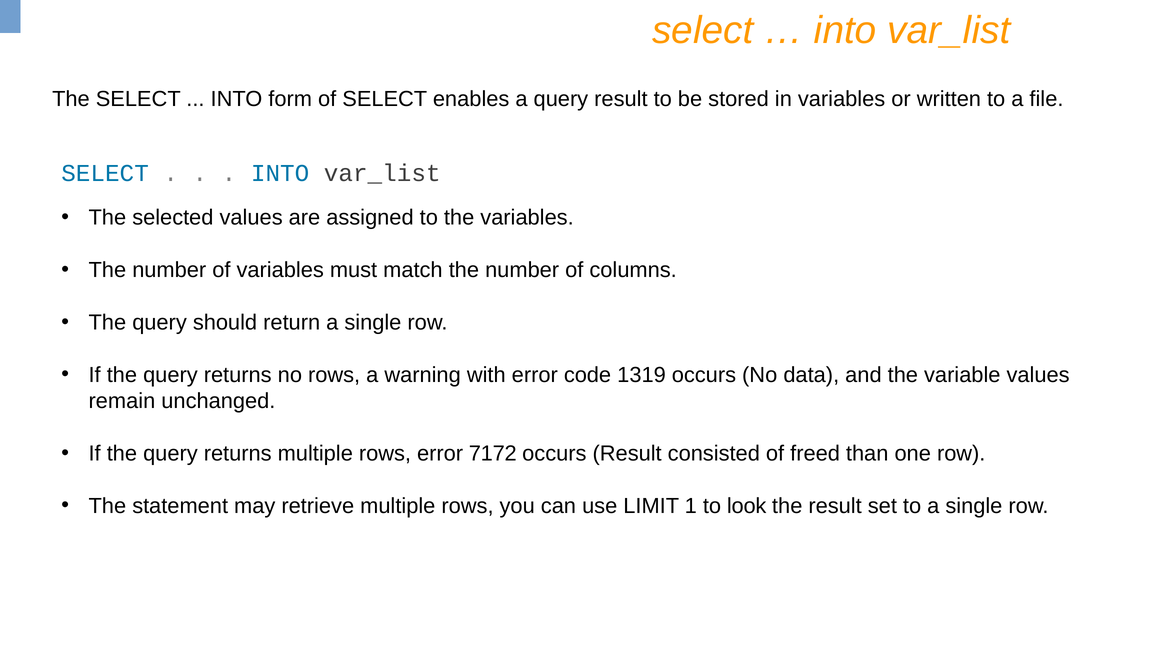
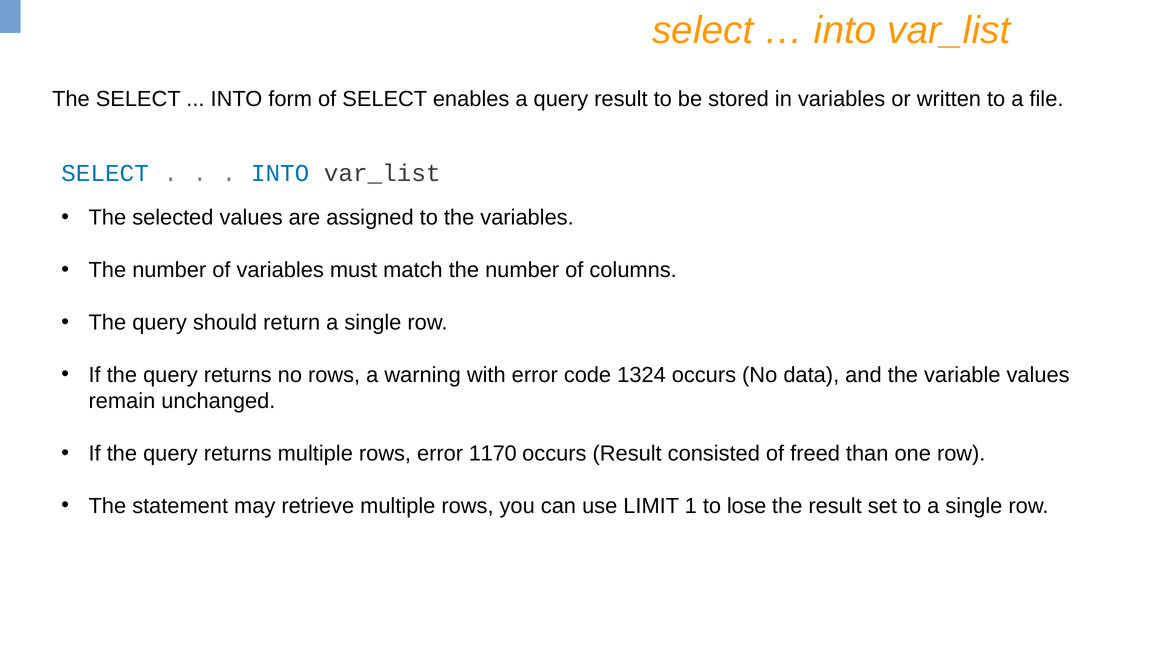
1319: 1319 -> 1324
7172: 7172 -> 1170
look: look -> lose
